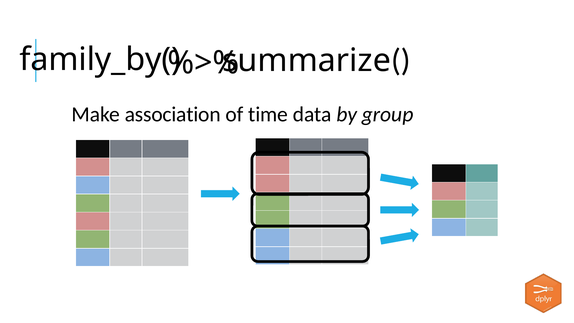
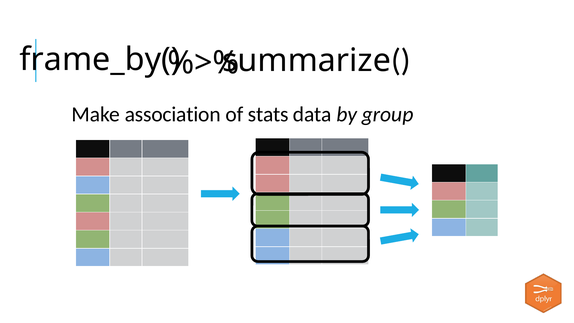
family_by(: family_by( -> frame_by(
time: time -> stats
